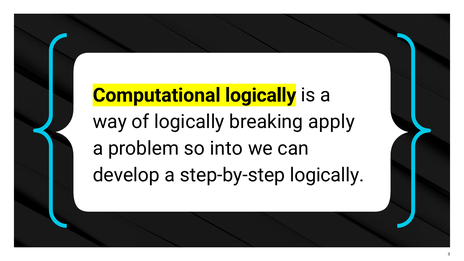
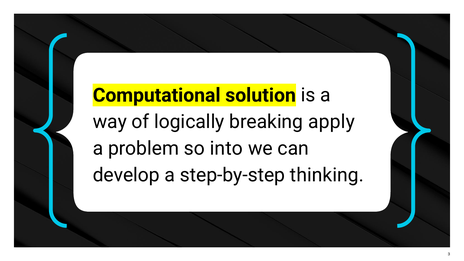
Computational logically: logically -> solution
step-by-step logically: logically -> thinking
